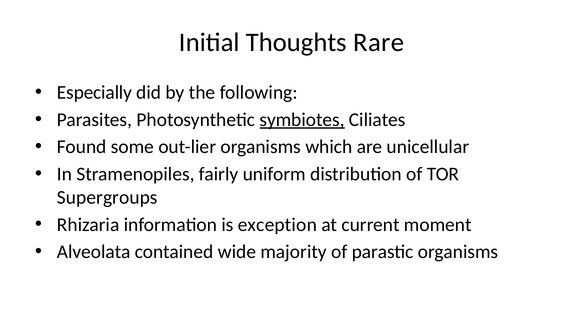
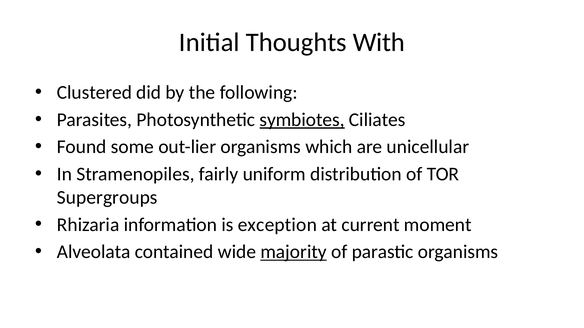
Rare: Rare -> With
Especially: Especially -> Clustered
majority underline: none -> present
